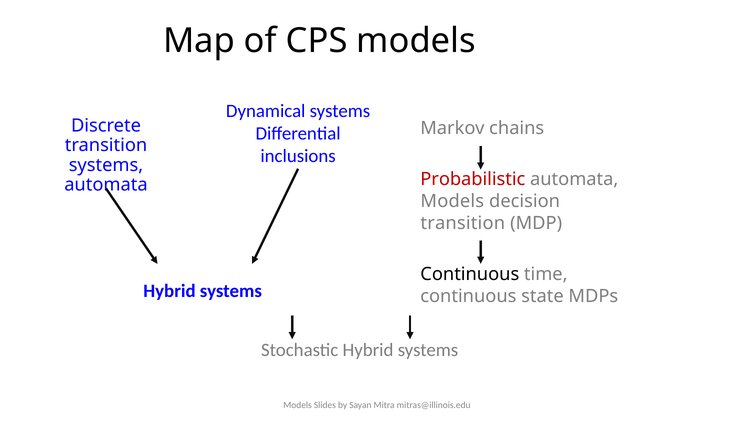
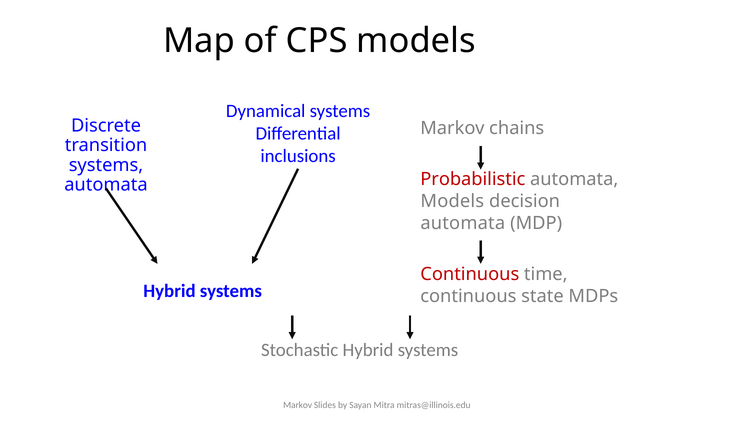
transition at (463, 223): transition -> automata
Continuous at (470, 274) colour: black -> red
Models at (298, 405): Models -> Markov
